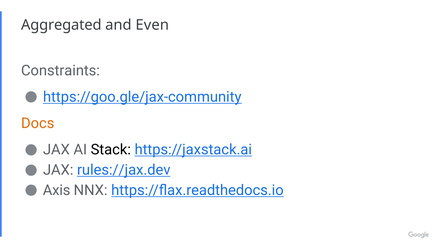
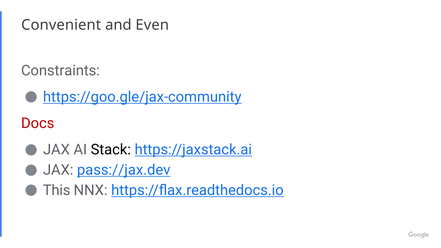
Aggregated: Aggregated -> Convenient
Docs colour: orange -> red
rules://jax.dev: rules://jax.dev -> pass://jax.dev
Axis: Axis -> This
